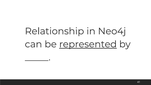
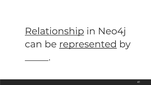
Relationship underline: none -> present
